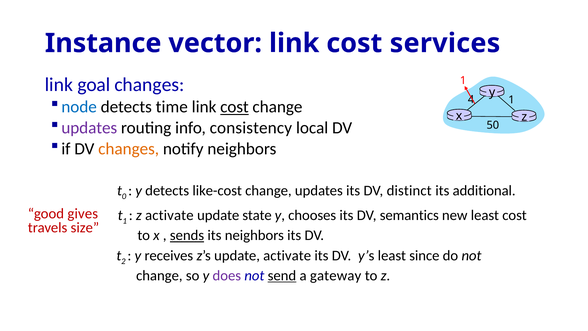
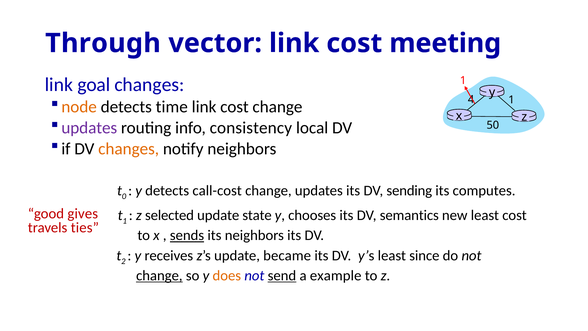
Instance: Instance -> Through
services: services -> meeting
node colour: blue -> orange
cost at (234, 107) underline: present -> none
like-cost: like-cost -> call-cost
distinct: distinct -> sending
additional: additional -> computes
z activate: activate -> selected
size: size -> ties
update activate: activate -> became
change at (159, 275) underline: none -> present
does colour: purple -> orange
gateway: gateway -> example
